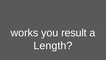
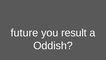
works: works -> future
Length: Length -> Oddish
